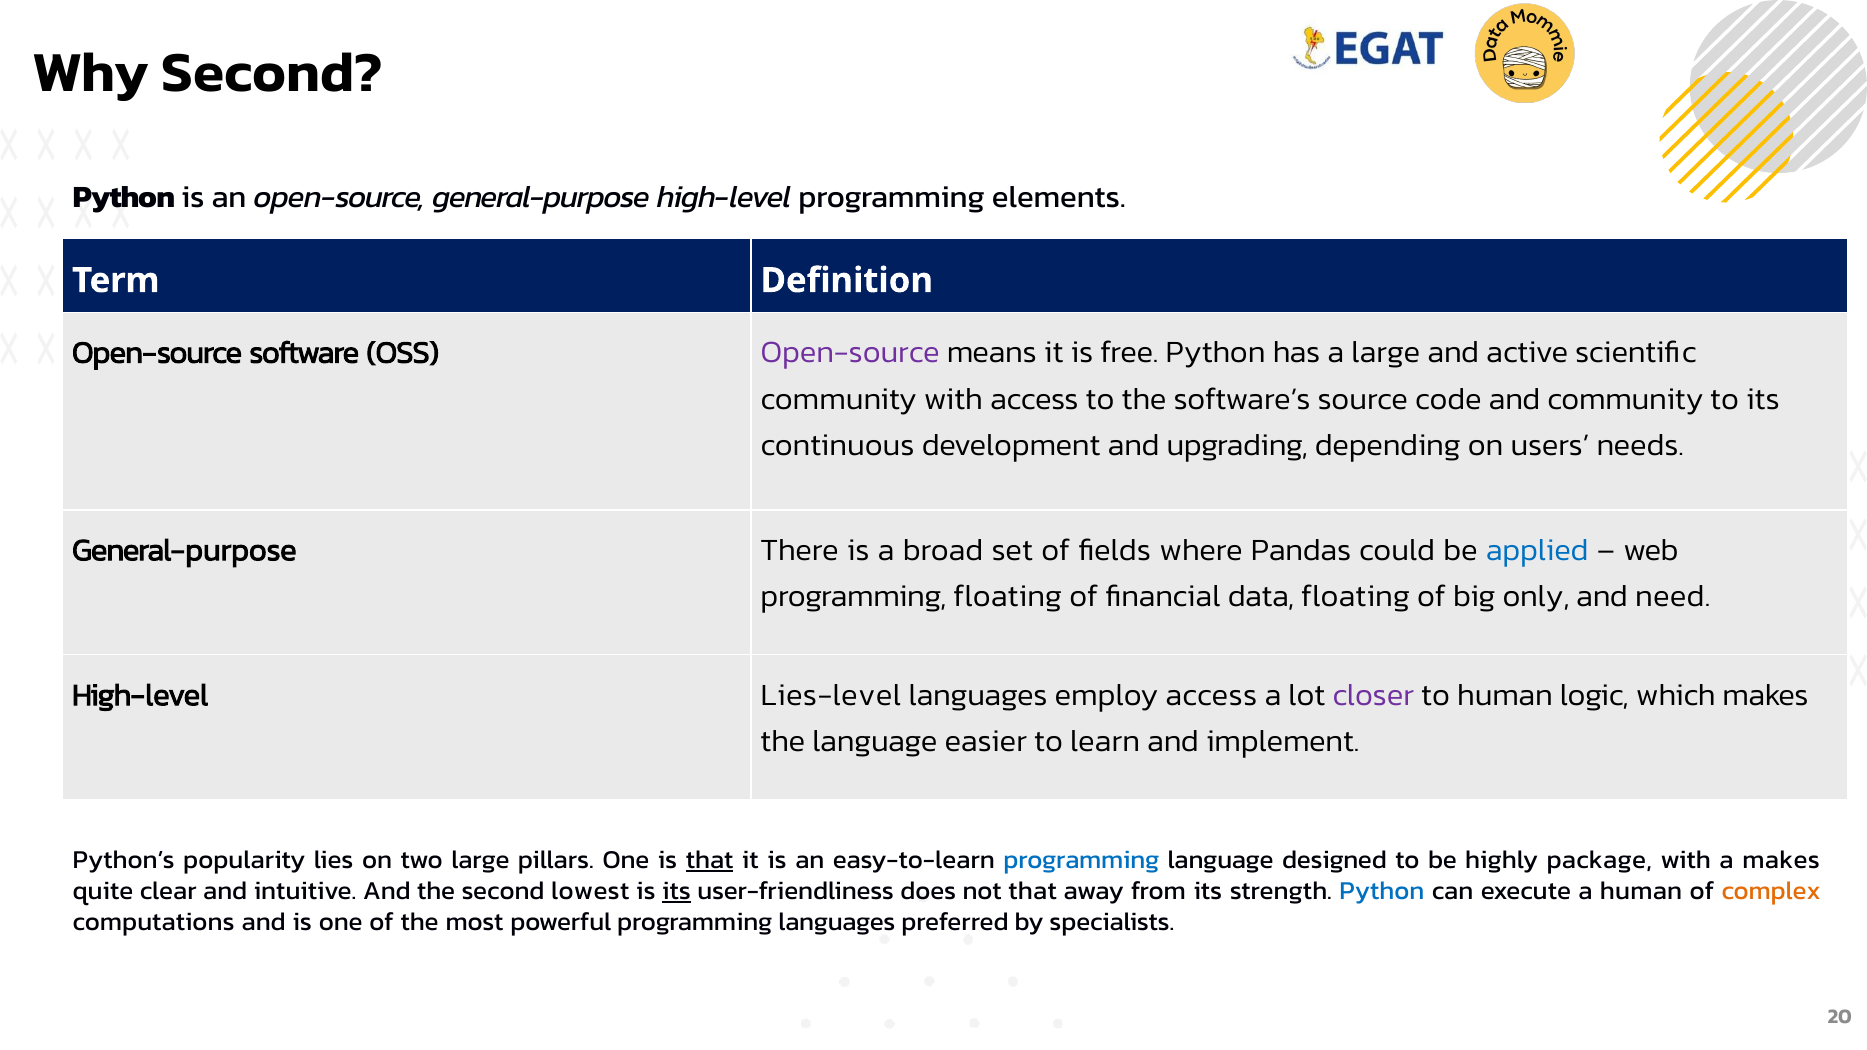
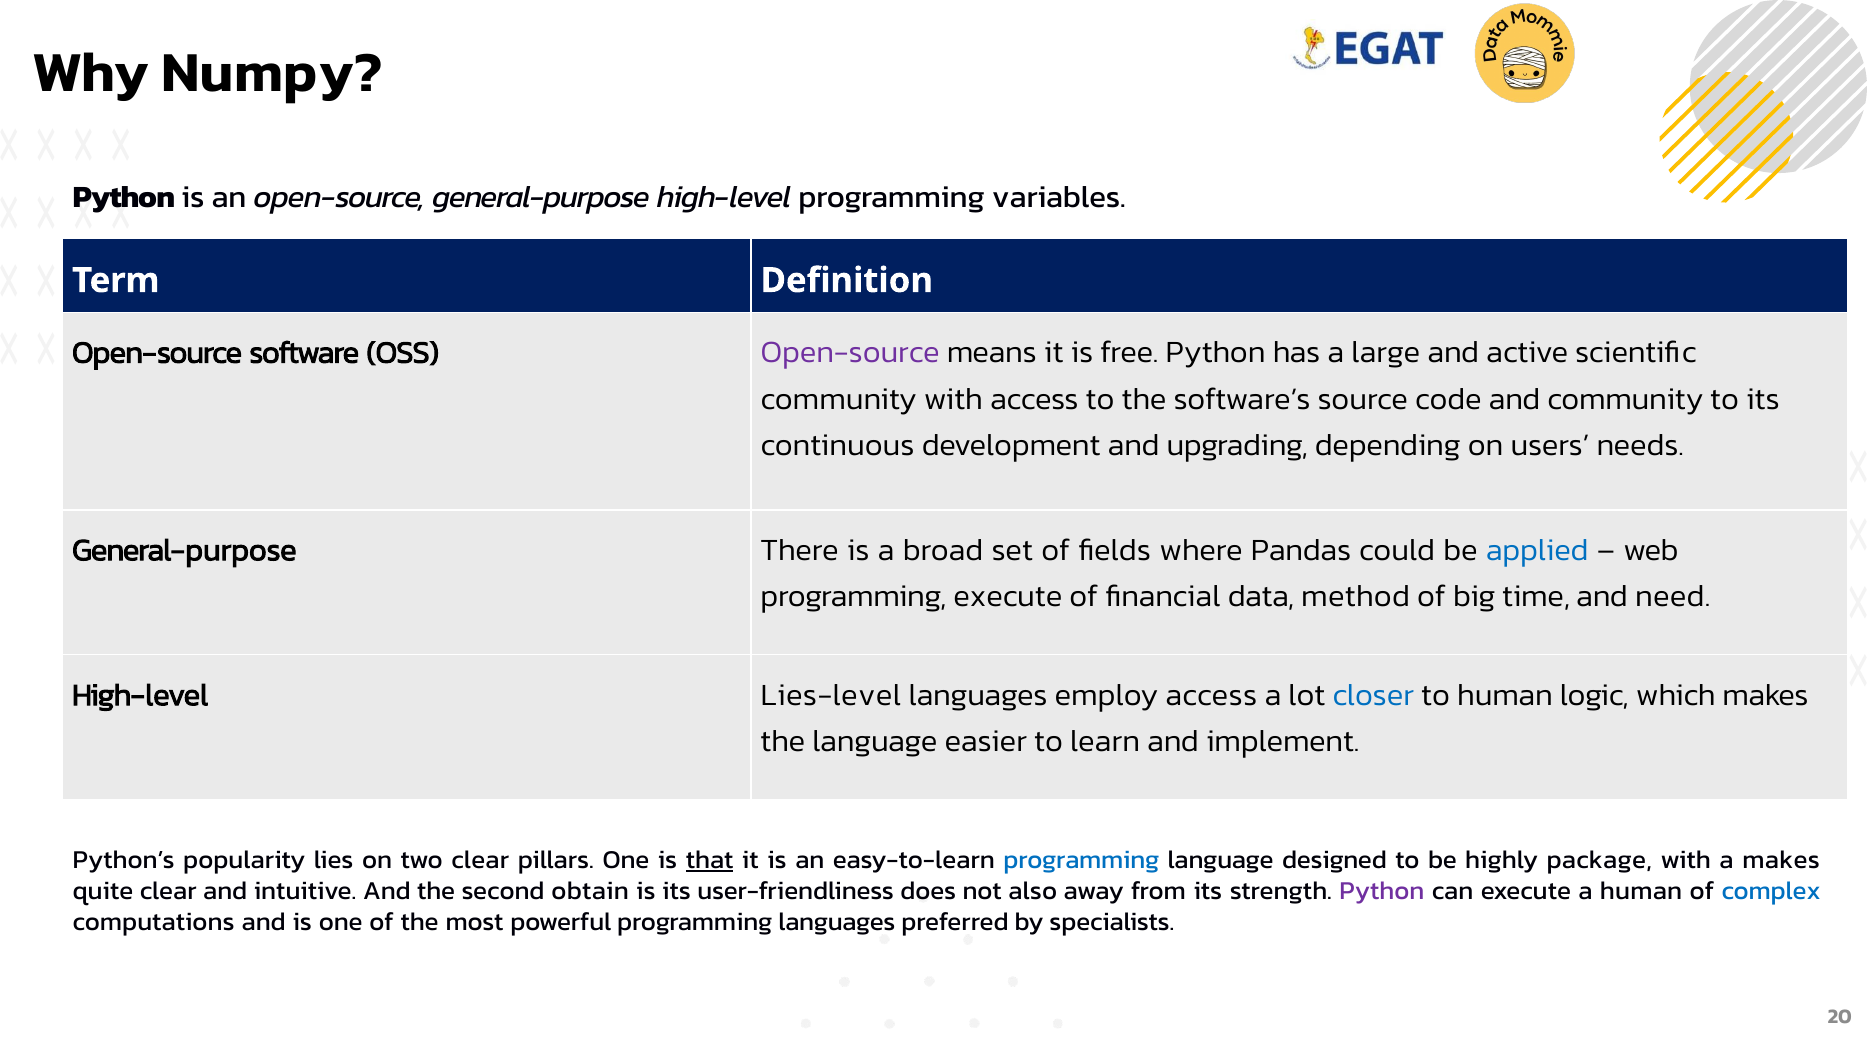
Why Second: Second -> Numpy
elements: elements -> variables
programming floating: floating -> execute
data floating: floating -> method
only: only -> time
closer colour: purple -> blue
two large: large -> clear
lowest: lowest -> obtain
its at (677, 891) underline: present -> none
not that: that -> also
Python at (1382, 891) colour: blue -> purple
complex colour: orange -> blue
